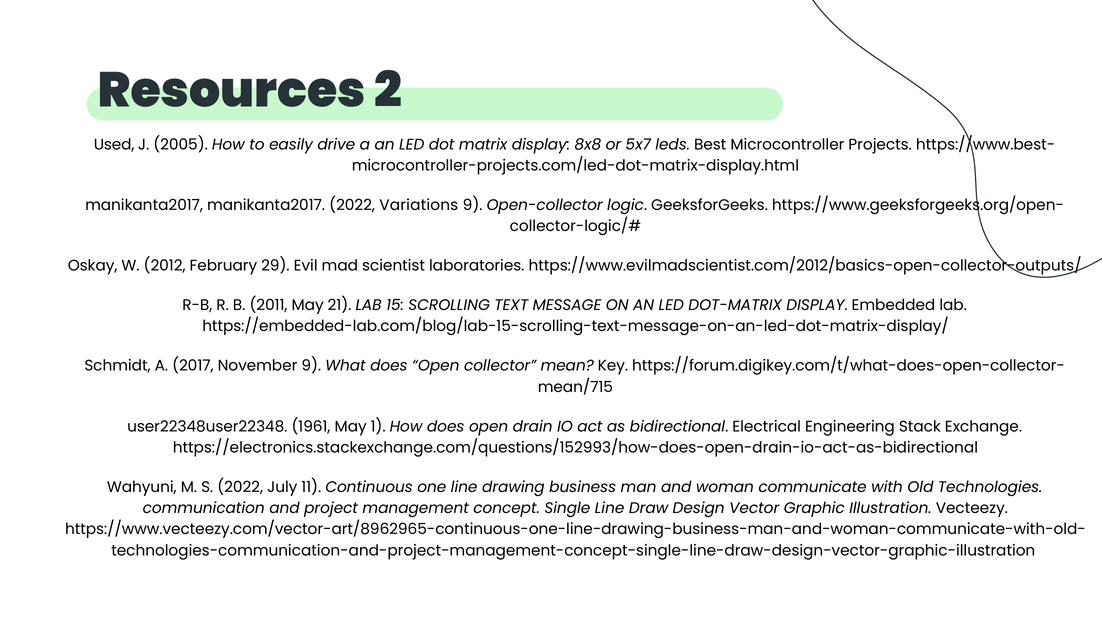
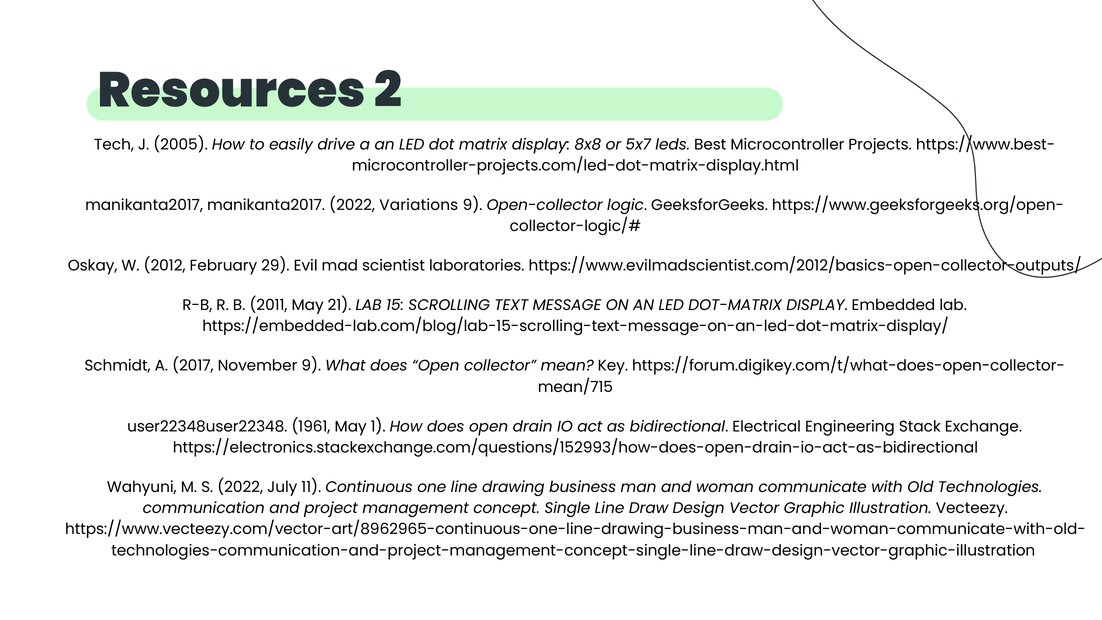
Used: Used -> Tech
